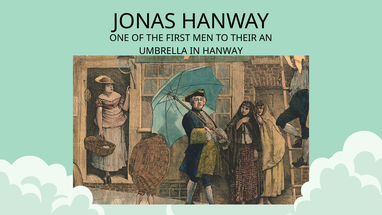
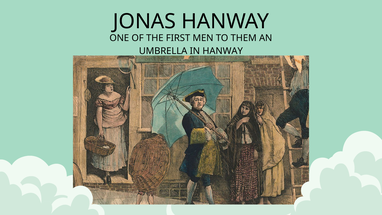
THEIR: THEIR -> THEM
